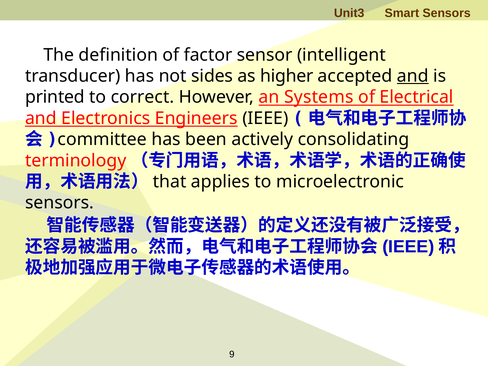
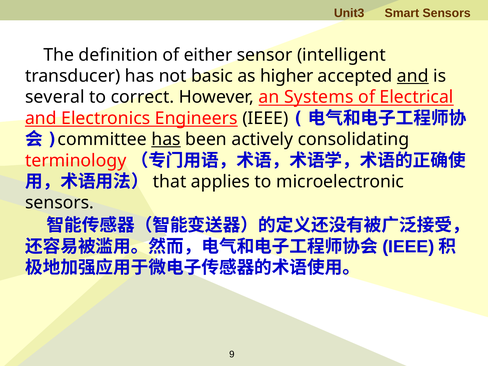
factor: factor -> either
sides: sides -> basic
printed: printed -> several
has at (166, 139) underline: none -> present
